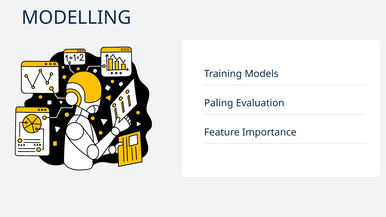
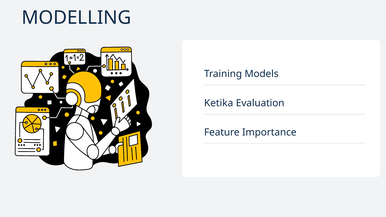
Paling: Paling -> Ketika
